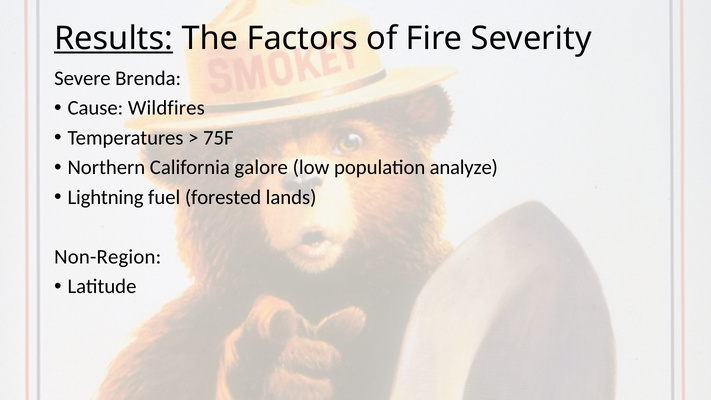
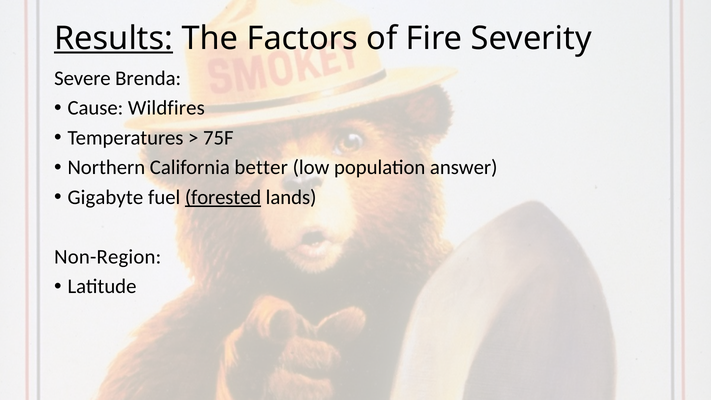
galore: galore -> better
analyze: analyze -> answer
Lightning: Lightning -> Gigabyte
forested underline: none -> present
